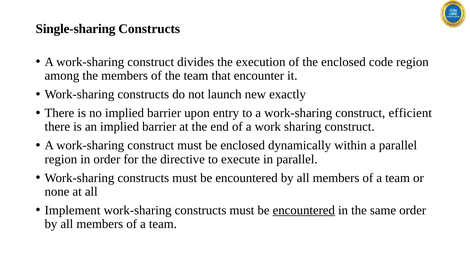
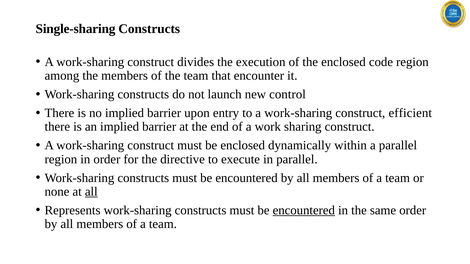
exactly: exactly -> control
all at (91, 192) underline: none -> present
Implement: Implement -> Represents
